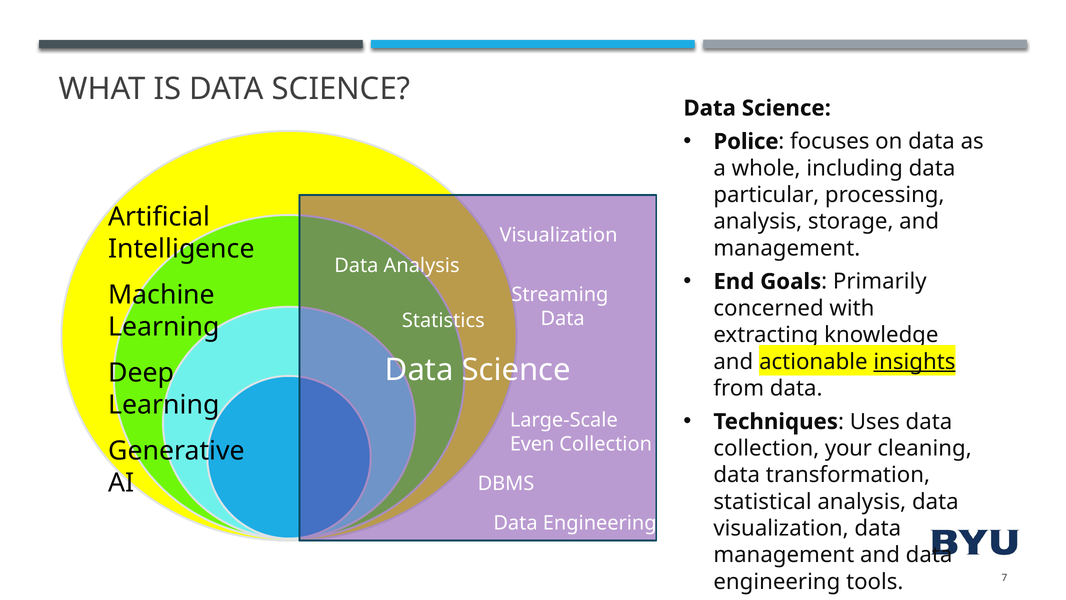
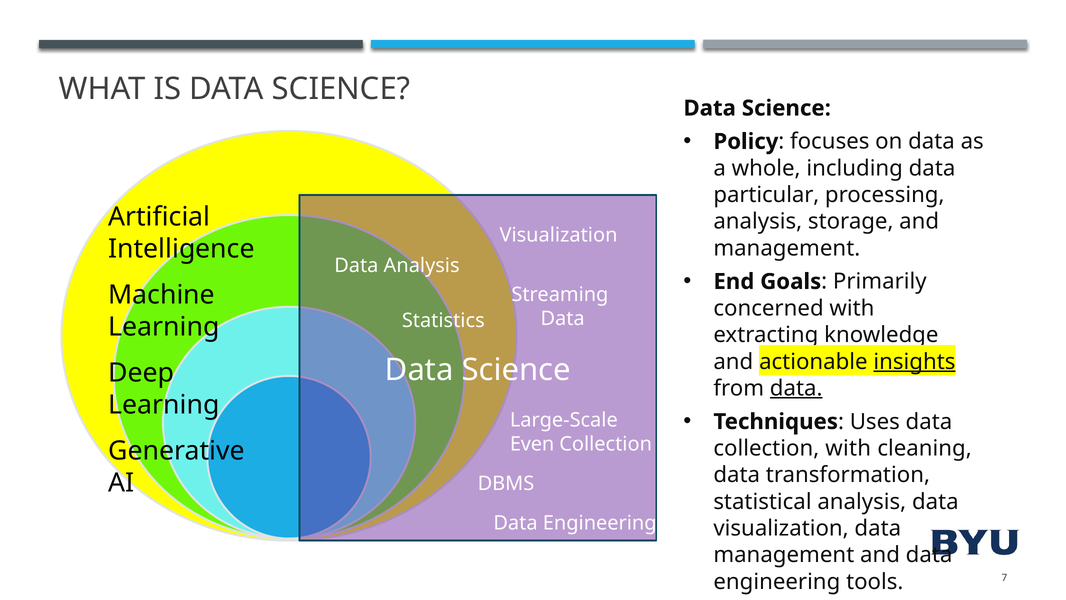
Police: Police -> Policy
data at (796, 388) underline: none -> present
collection your: your -> with
